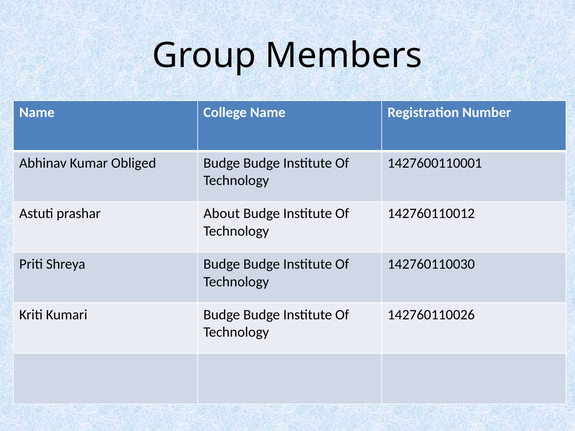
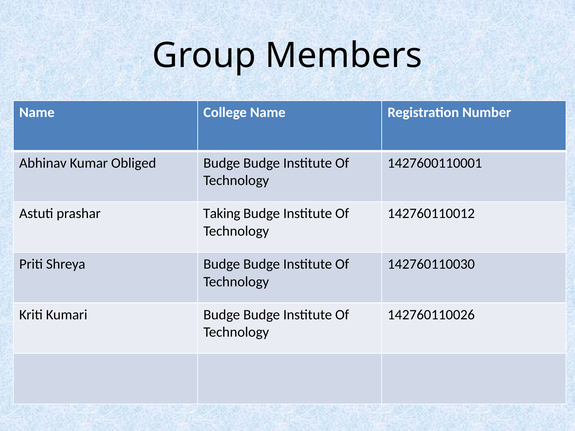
About: About -> Taking
